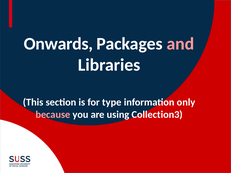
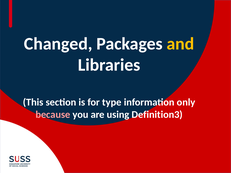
Onwards: Onwards -> Changed
and colour: pink -> yellow
Collection3: Collection3 -> Definition3
